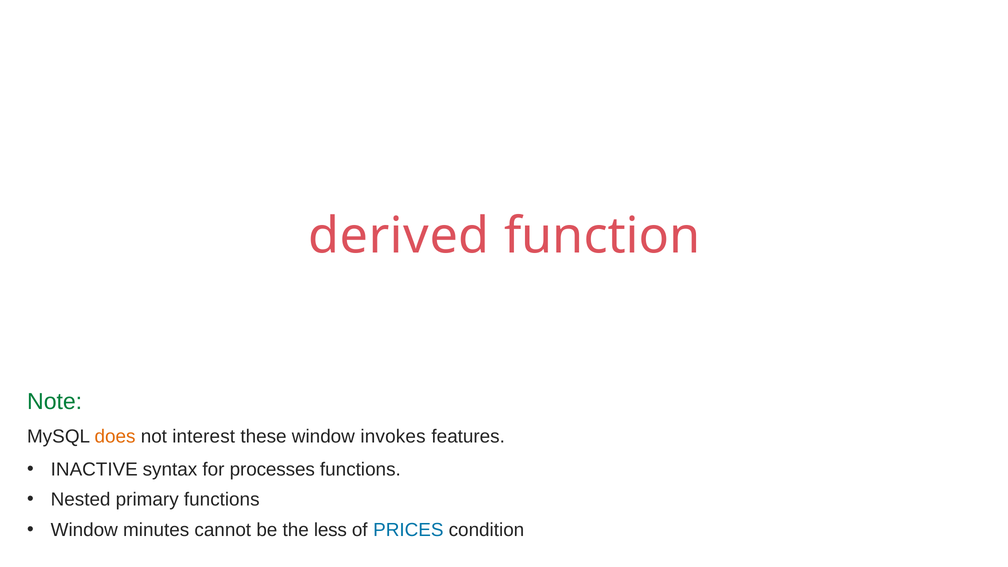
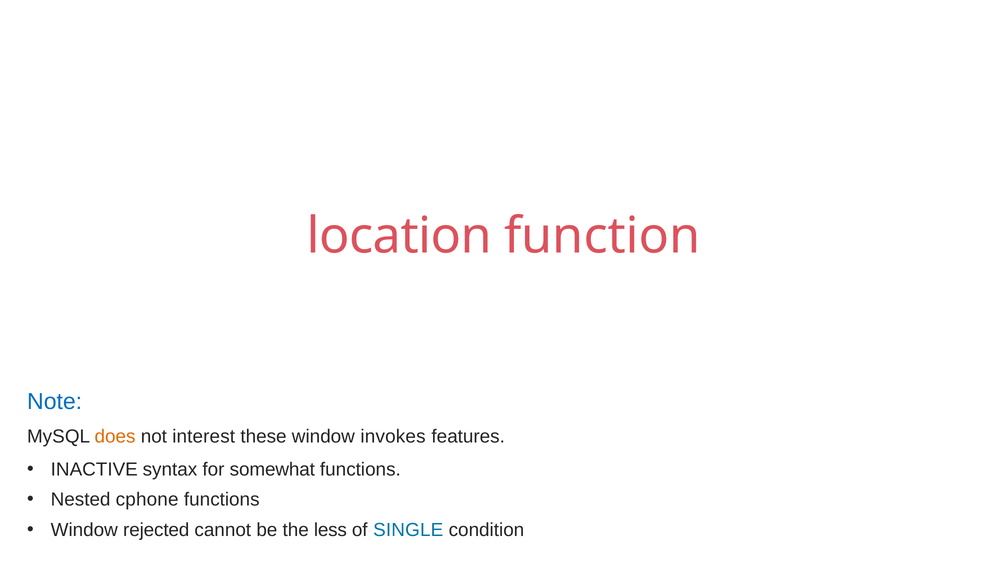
derived: derived -> location
Note colour: green -> blue
processes: processes -> somewhat
primary: primary -> cphone
minutes: minutes -> rejected
PRICES: PRICES -> SINGLE
